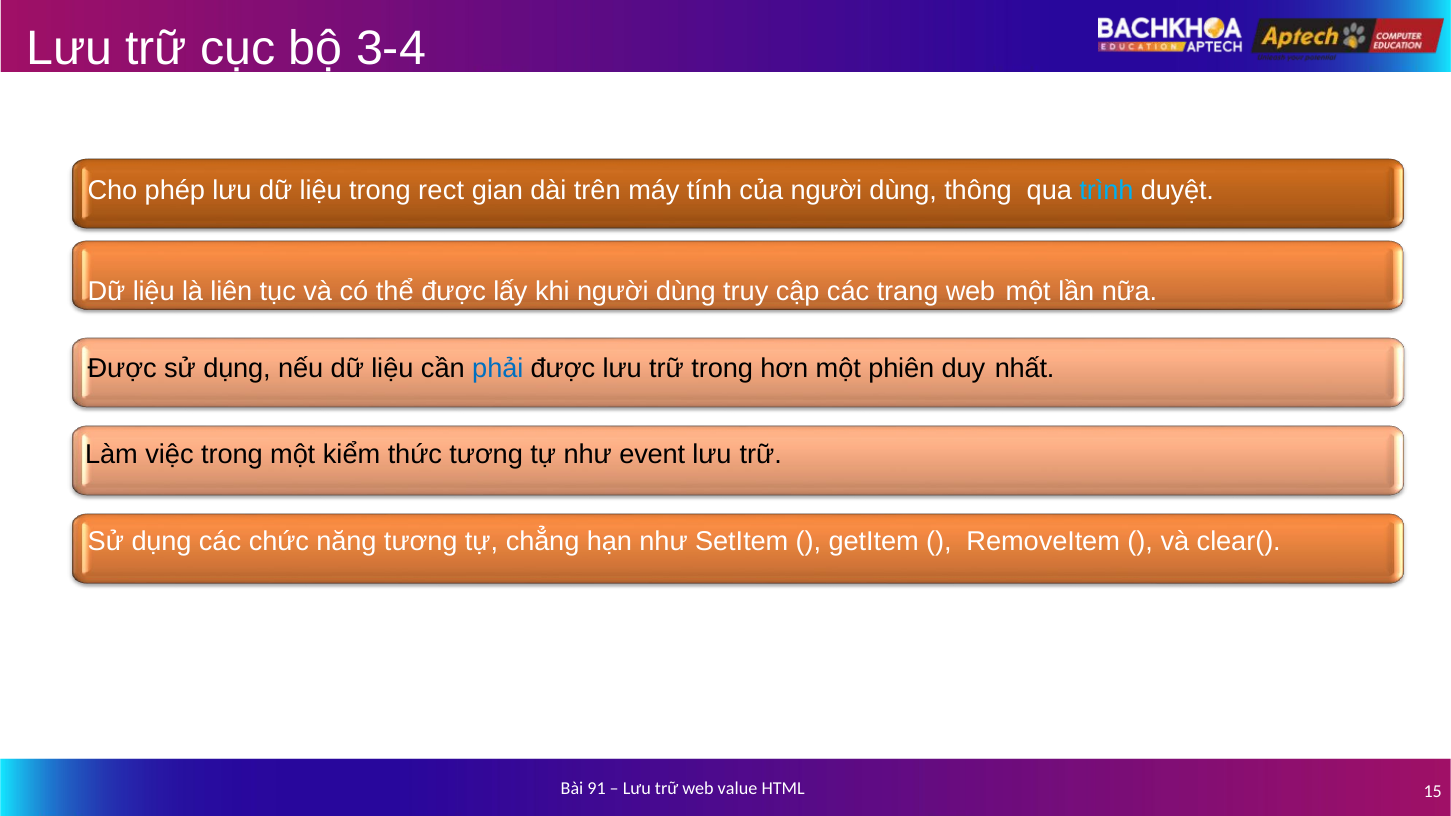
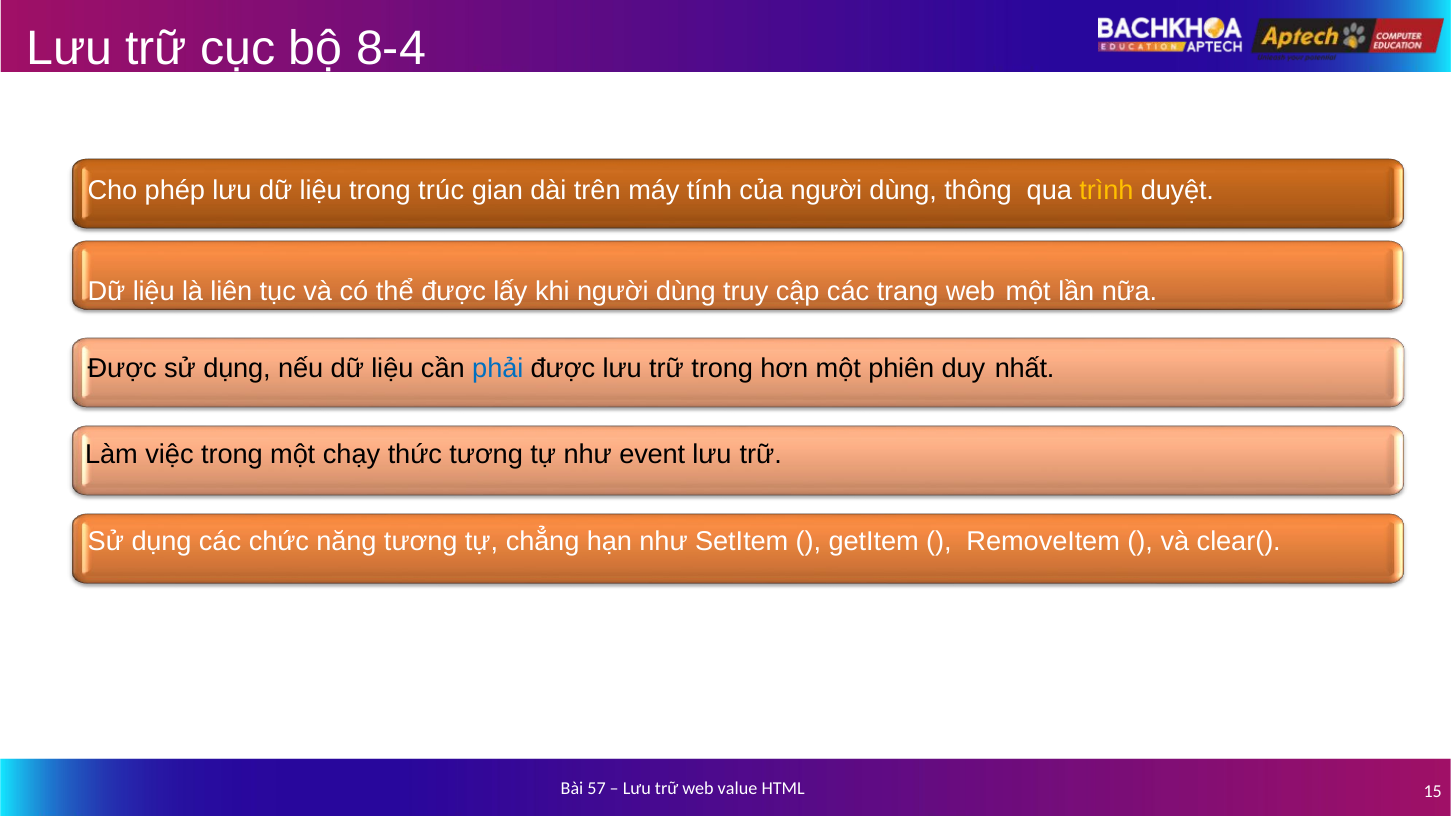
3-4: 3-4 -> 8-4
rect: rect -> trúc
trình colour: light blue -> yellow
kiểm: kiểm -> chạy
91: 91 -> 57
